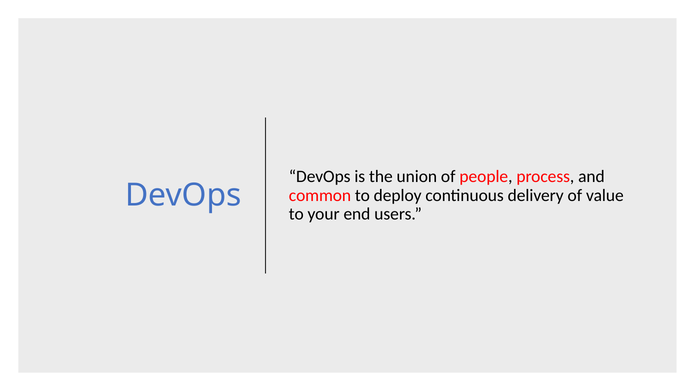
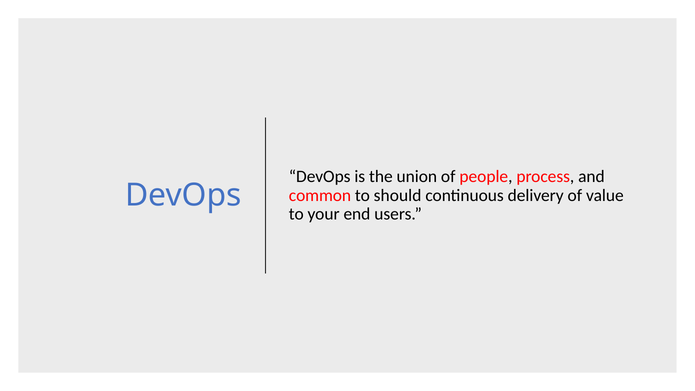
deploy: deploy -> should
